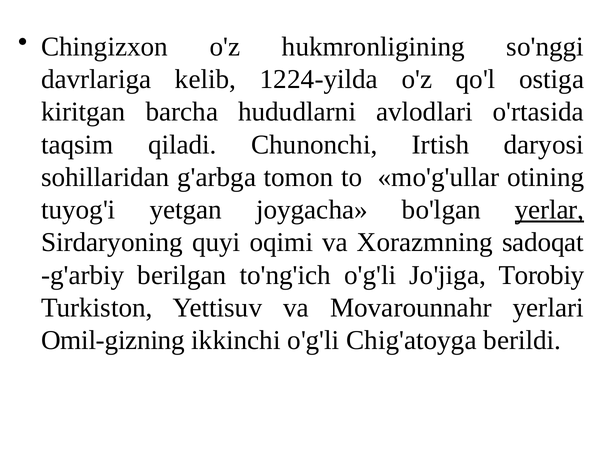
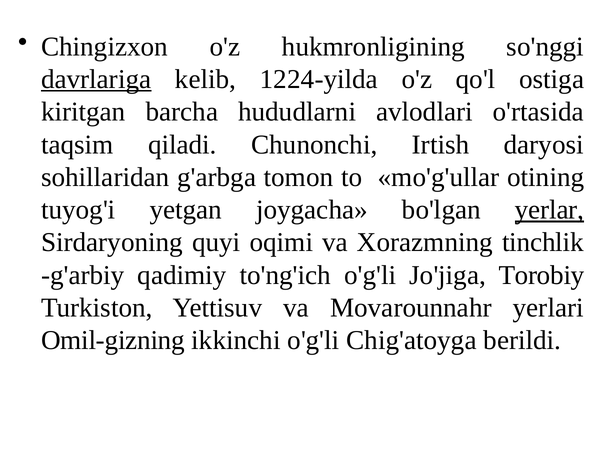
davrlariga underline: none -> present
sadoqat: sadoqat -> tinchlik
berilgan: berilgan -> qadimiy
